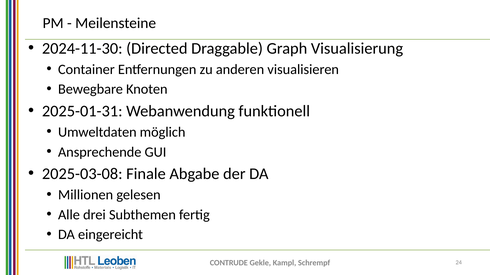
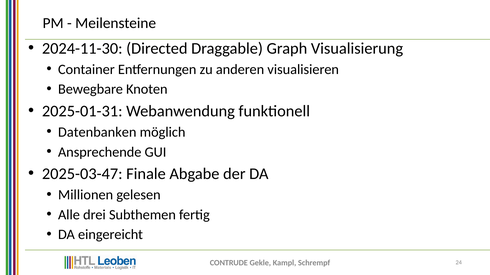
Umweltdaten: Umweltdaten -> Datenbanken
2025-03-08: 2025-03-08 -> 2025-03-47
